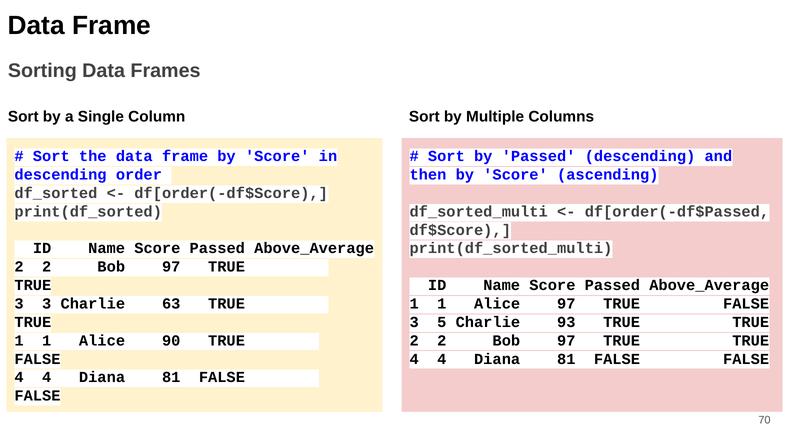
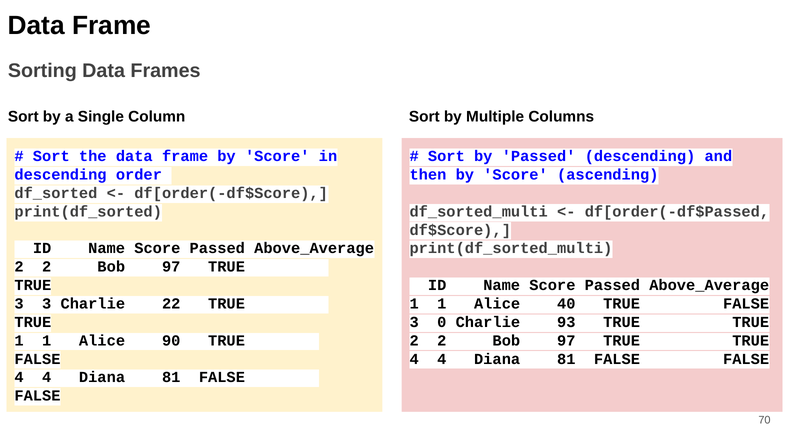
63: 63 -> 22
Alice 97: 97 -> 40
5: 5 -> 0
